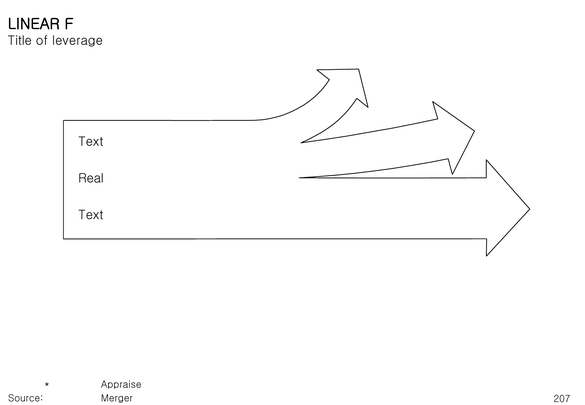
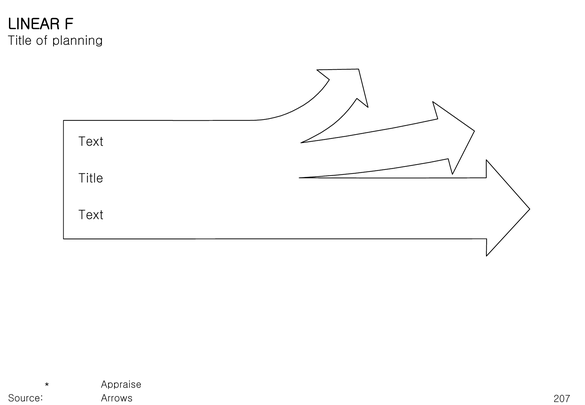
leverage: leverage -> planning
Real at (91, 178): Real -> Title
Merger: Merger -> Arrows
